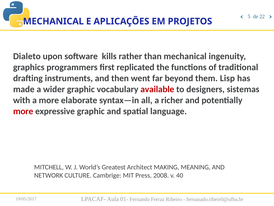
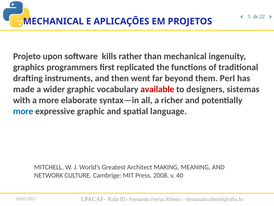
Dialeto: Dialeto -> Projeto
Lisp: Lisp -> Perl
more at (23, 111) colour: red -> blue
